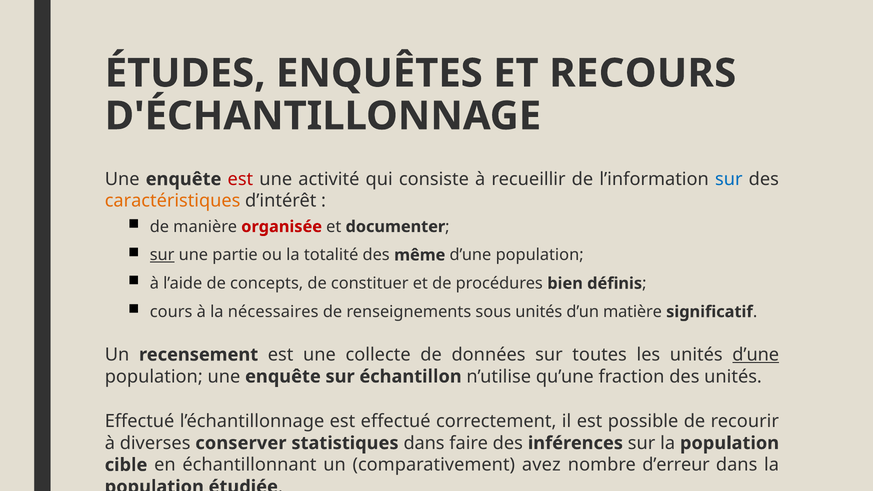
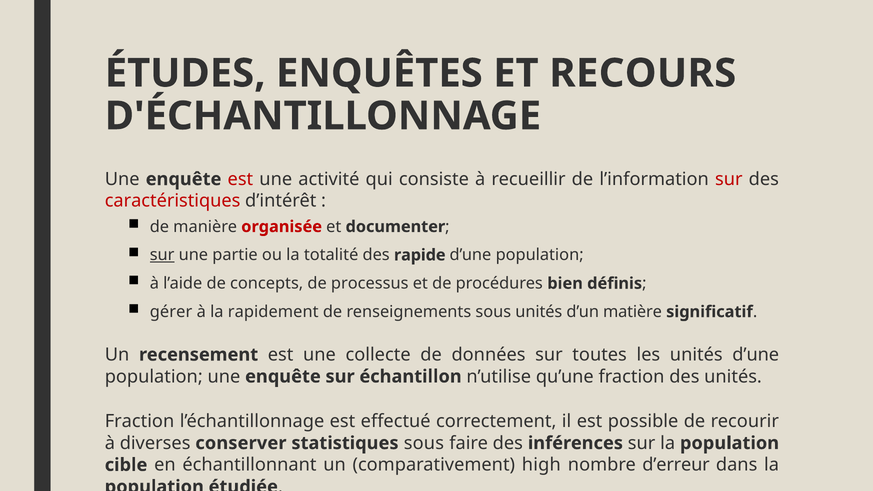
sur at (729, 179) colour: blue -> red
caractéristiques colour: orange -> red
même: même -> rapide
constituer: constituer -> processus
cours: cours -> gérer
nécessaires: nécessaires -> rapidement
d’une at (756, 355) underline: present -> none
Effectué at (140, 421): Effectué -> Fraction
statistiques dans: dans -> sous
avez: avez -> high
